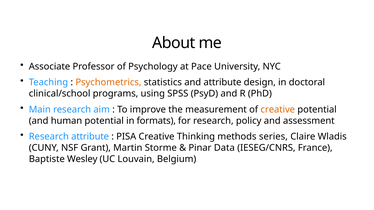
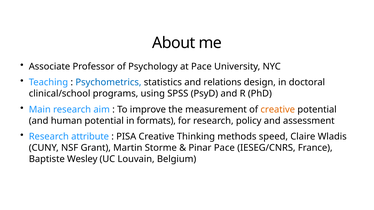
Psychometrics colour: orange -> blue
and attribute: attribute -> relations
series: series -> speed
Pinar Data: Data -> Pace
